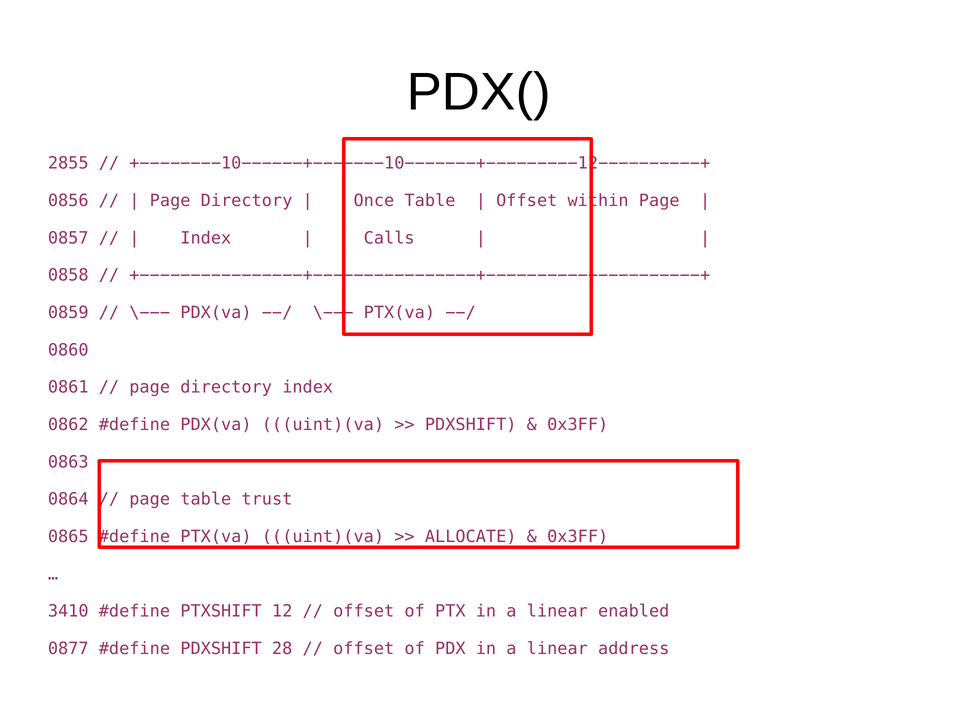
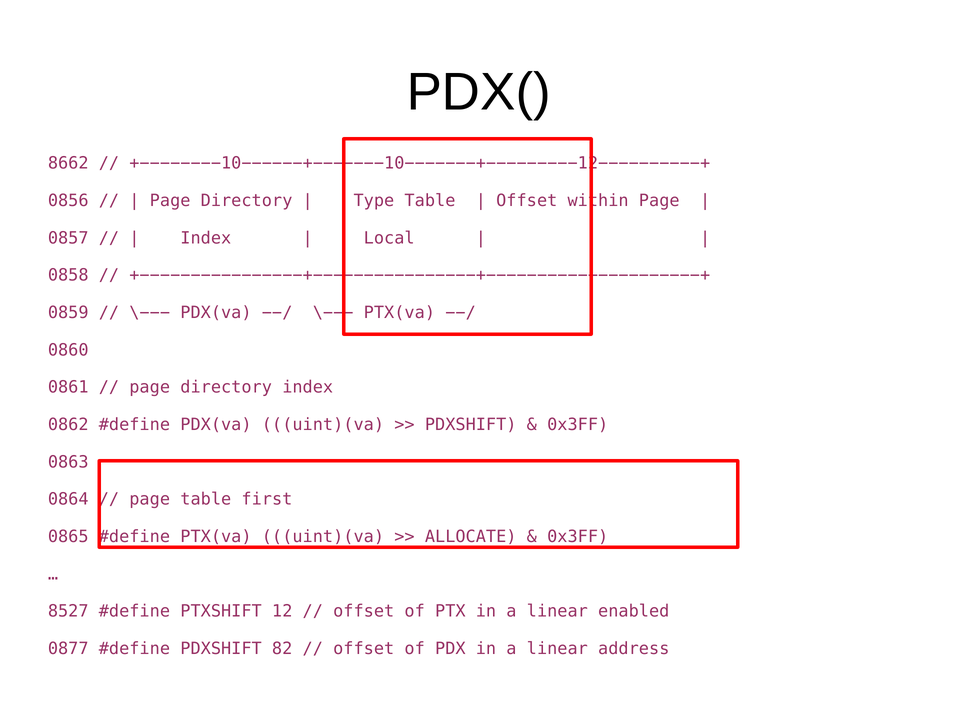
2855: 2855 -> 8662
Once: Once -> Type
Calls: Calls -> Local
trust: trust -> first
3410: 3410 -> 8527
28: 28 -> 82
